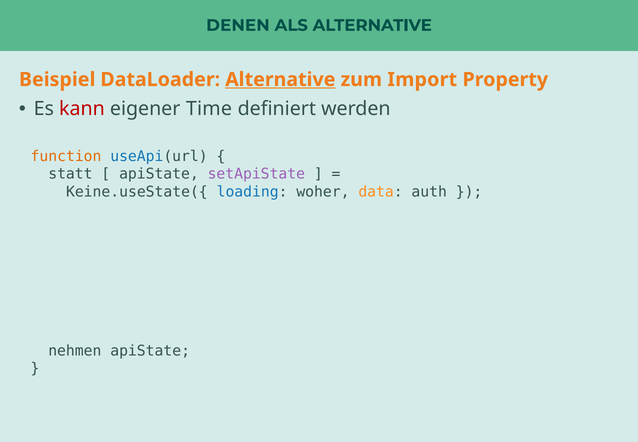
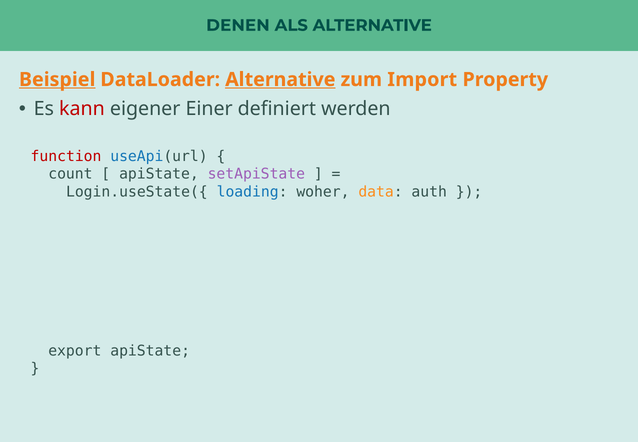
Beispiel underline: none -> present
Time: Time -> Einer
function colour: orange -> red
statt: statt -> count
Keine.useState({: Keine.useState({ -> Login.useState({
nehmen: nehmen -> export
